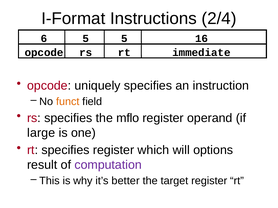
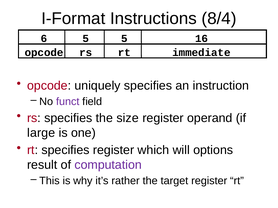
2/4: 2/4 -> 8/4
funct colour: orange -> purple
mflo: mflo -> size
better: better -> rather
